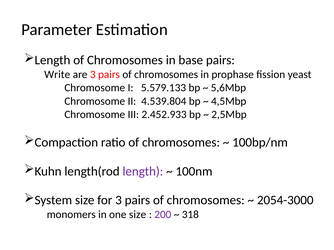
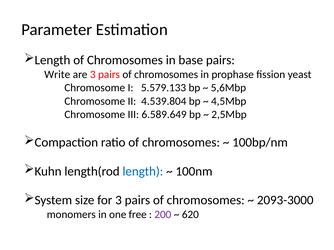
2.452.933: 2.452.933 -> 6.589.649
length at (143, 172) colour: purple -> blue
2054-3000: 2054-3000 -> 2093-3000
one size: size -> free
318: 318 -> 620
